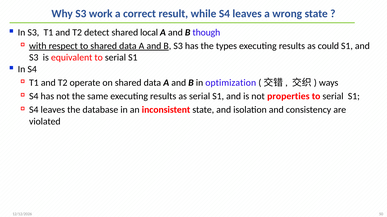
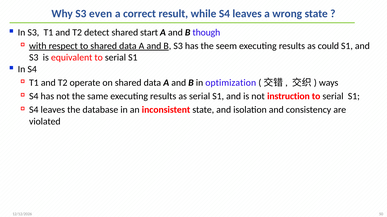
work: work -> even
local: local -> start
types: types -> seem
properties: properties -> instruction
